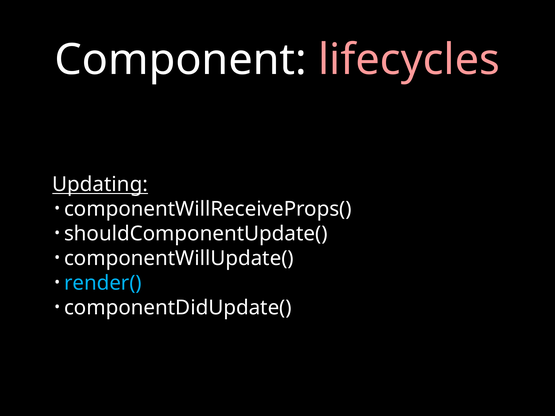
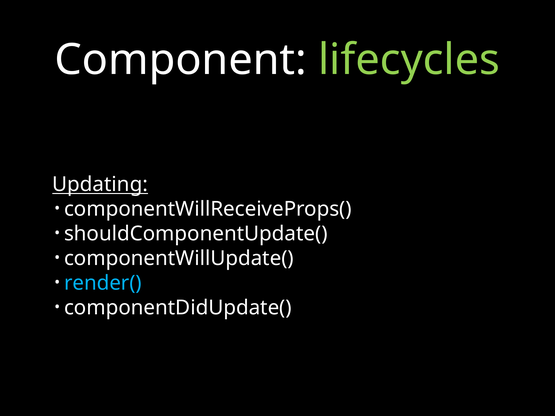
lifecycles colour: pink -> light green
